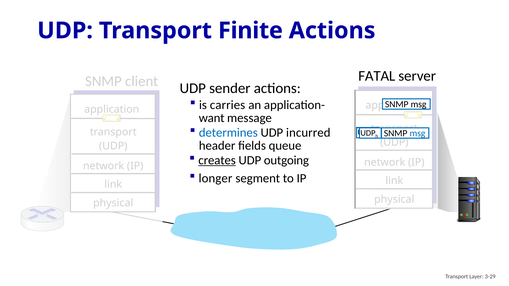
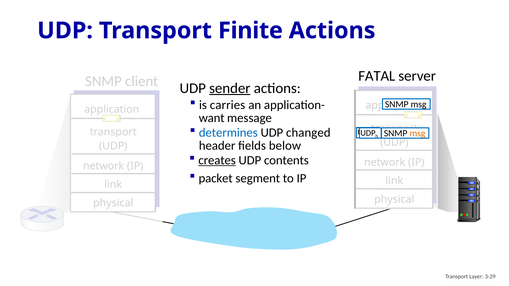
sender underline: none -> present
incurred: incurred -> changed
msg at (417, 134) colour: blue -> orange
queue: queue -> below
outgoing: outgoing -> contents
longer: longer -> packet
